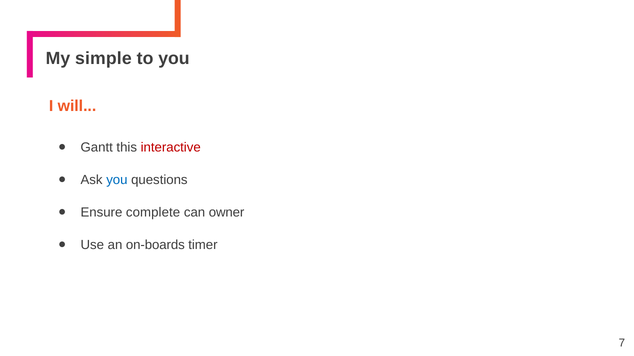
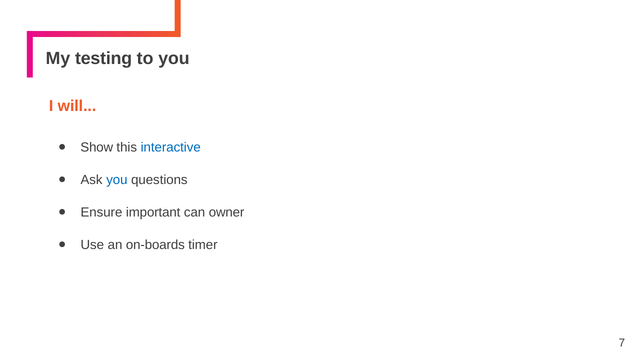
simple: simple -> testing
Gantt: Gantt -> Show
interactive colour: red -> blue
complete: complete -> important
